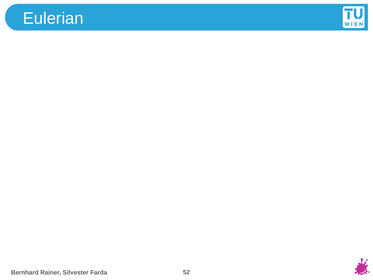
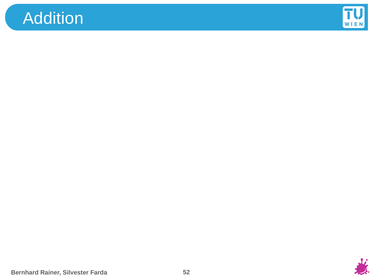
Eulerian: Eulerian -> Addition
